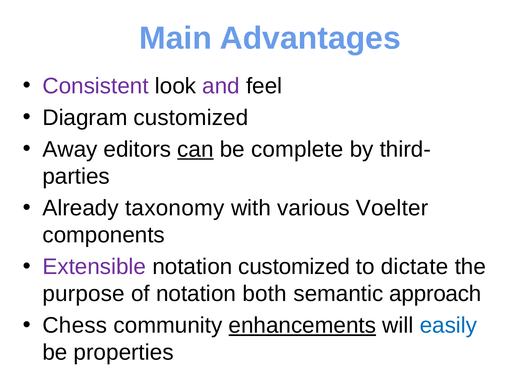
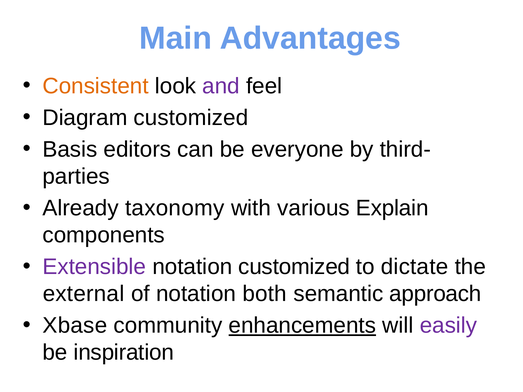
Consistent colour: purple -> orange
Away: Away -> Basis
can underline: present -> none
complete: complete -> everyone
Voelter: Voelter -> Explain
purpose: purpose -> external
Chess: Chess -> Xbase
easily colour: blue -> purple
properties: properties -> inspiration
